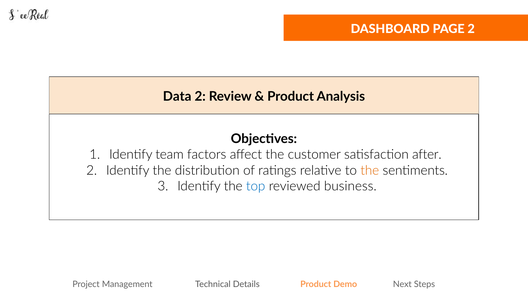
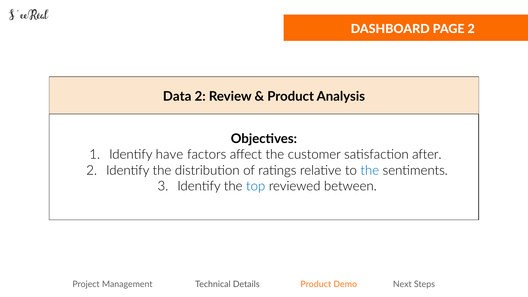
team: team -> have
the at (370, 170) colour: orange -> blue
business: business -> between
